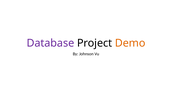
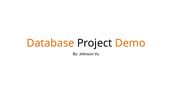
Database colour: purple -> orange
